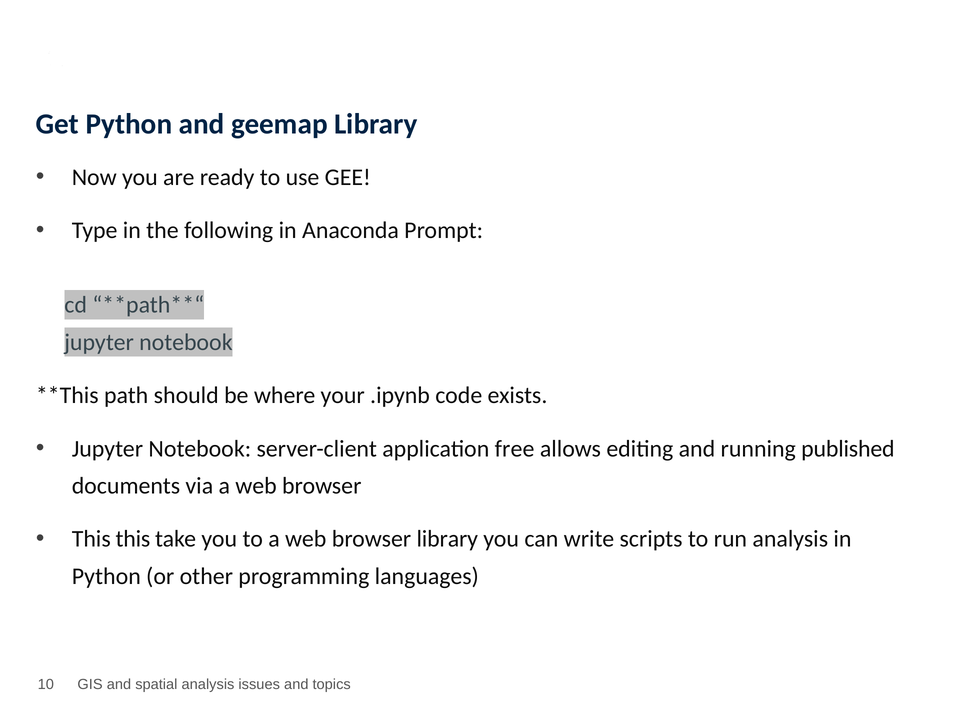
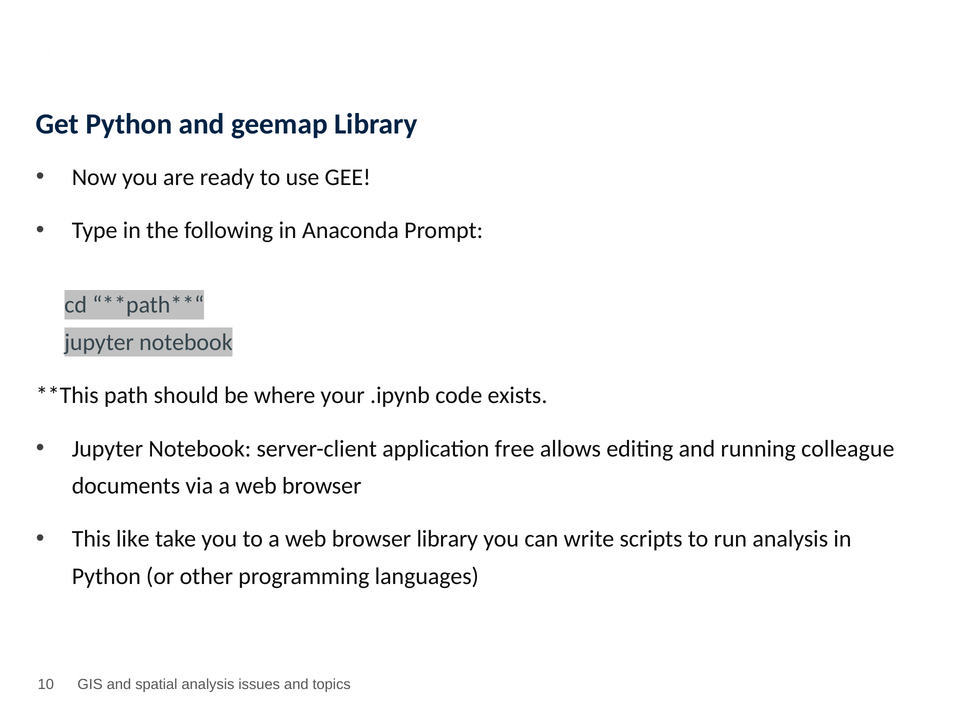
published: published -> colleague
This this: this -> like
